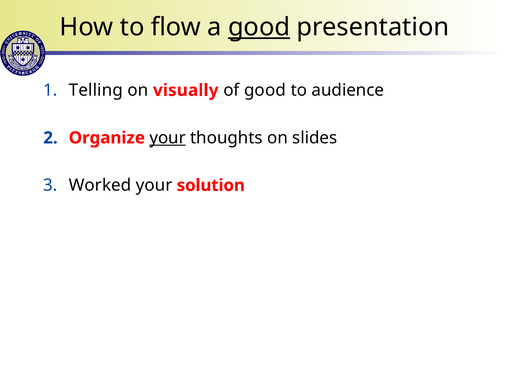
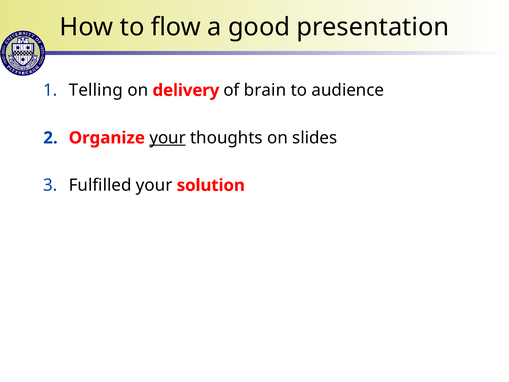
good at (259, 27) underline: present -> none
visually: visually -> delivery
of good: good -> brain
Worked: Worked -> Fulfilled
